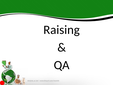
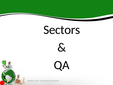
Raising: Raising -> Sectors
